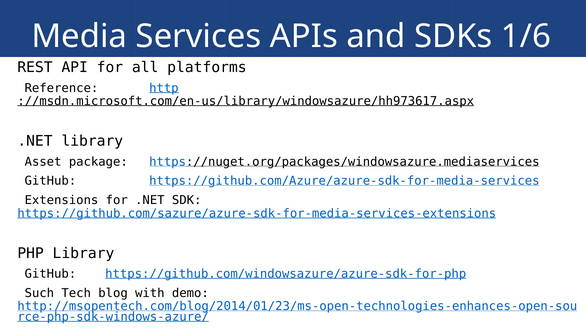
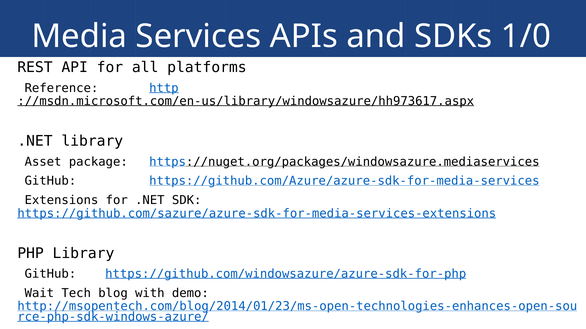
1/6: 1/6 -> 1/0
Such: Such -> Wait
